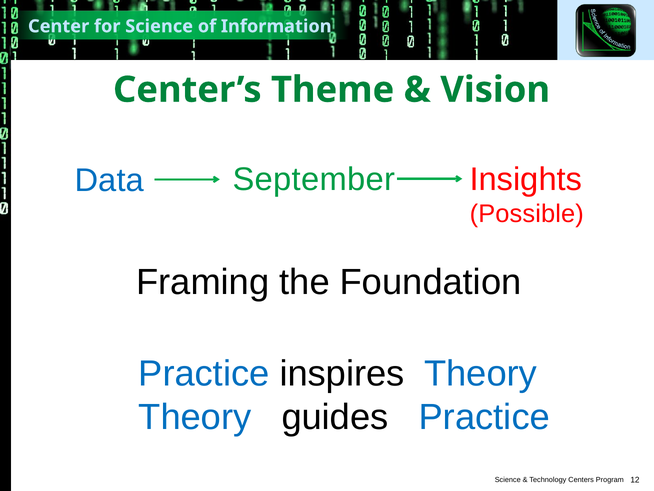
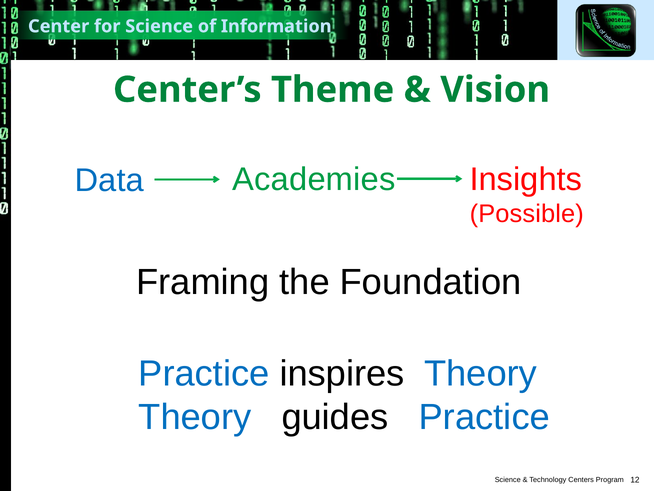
September: September -> Academies
